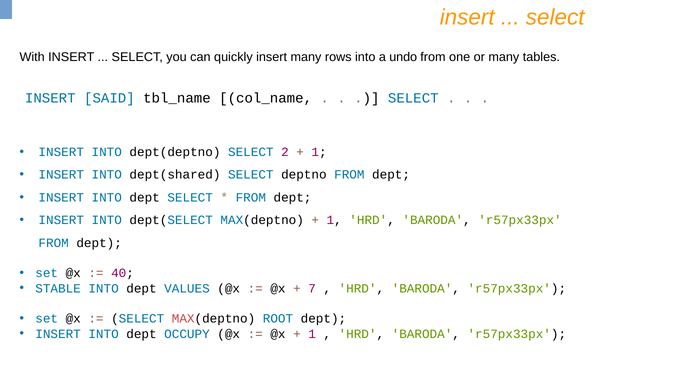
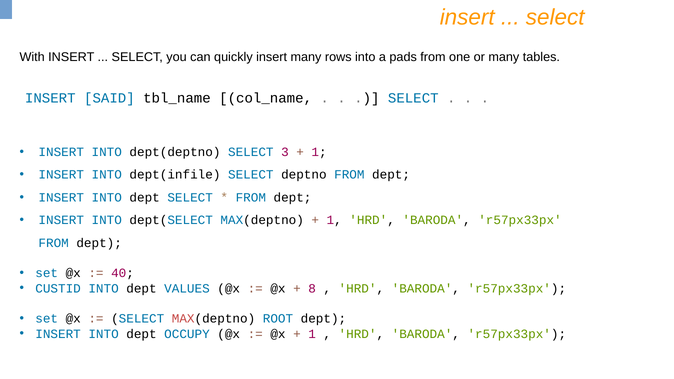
undo: undo -> pads
2: 2 -> 3
dept(shared: dept(shared -> dept(infile
STABLE: STABLE -> CUSTID
7: 7 -> 8
